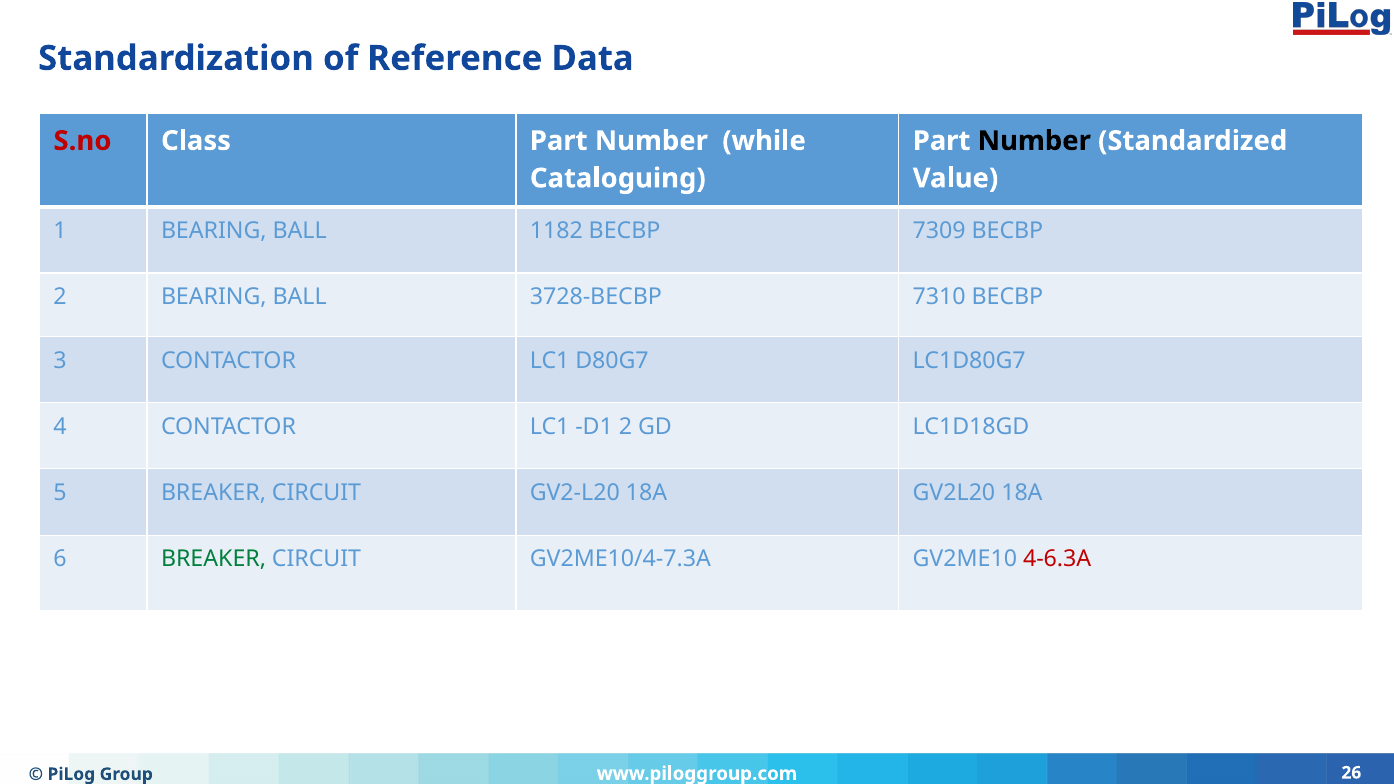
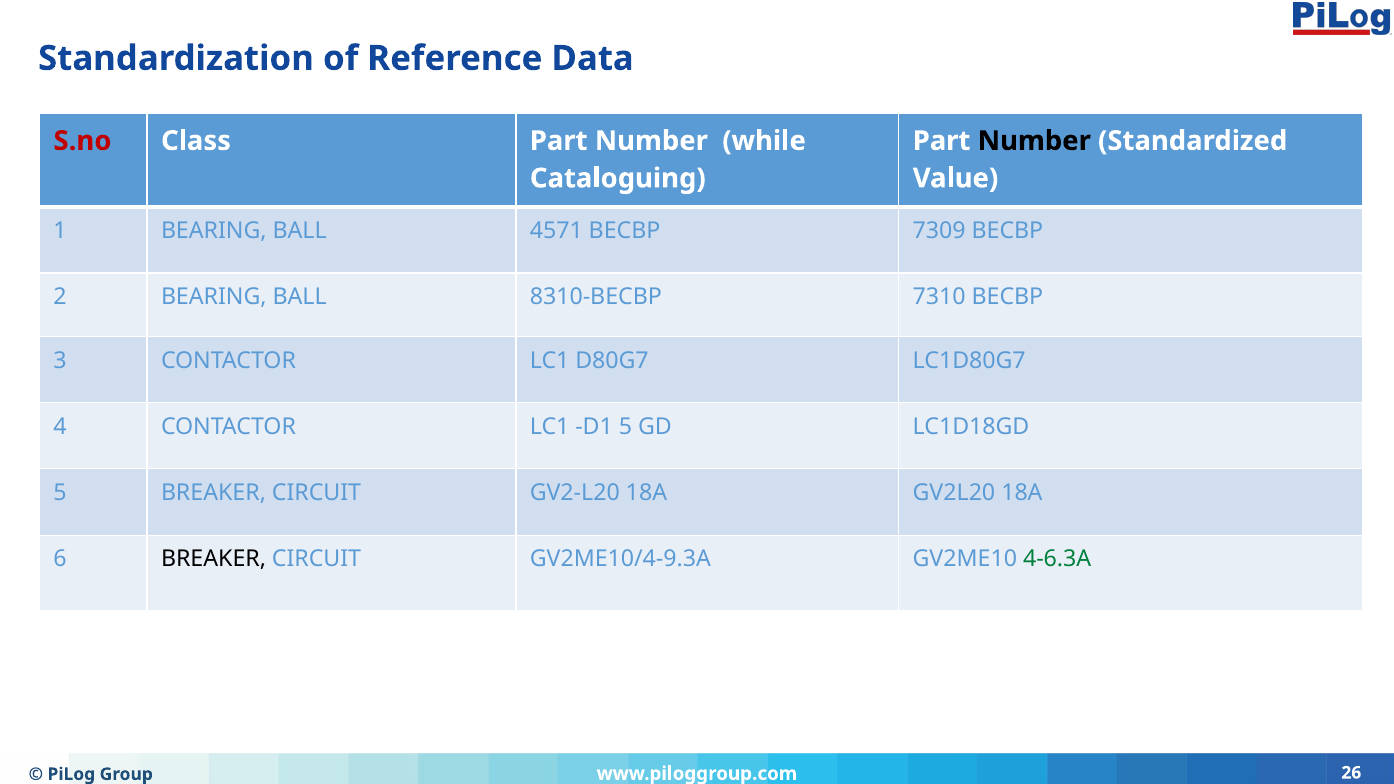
1182: 1182 -> 4571
3728-BECBP: 3728-BECBP -> 8310-BECBP
D1 2: 2 -> 5
BREAKER at (214, 559) colour: green -> black
GV2ME10/4-7.3A: GV2ME10/4-7.3A -> GV2ME10/4-9.3A
4-6.3A colour: red -> green
